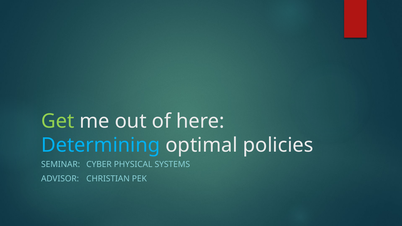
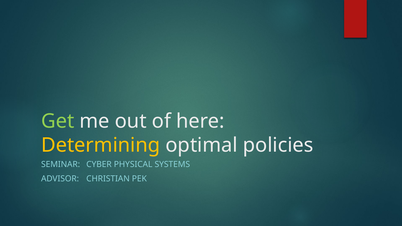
Determining colour: light blue -> yellow
